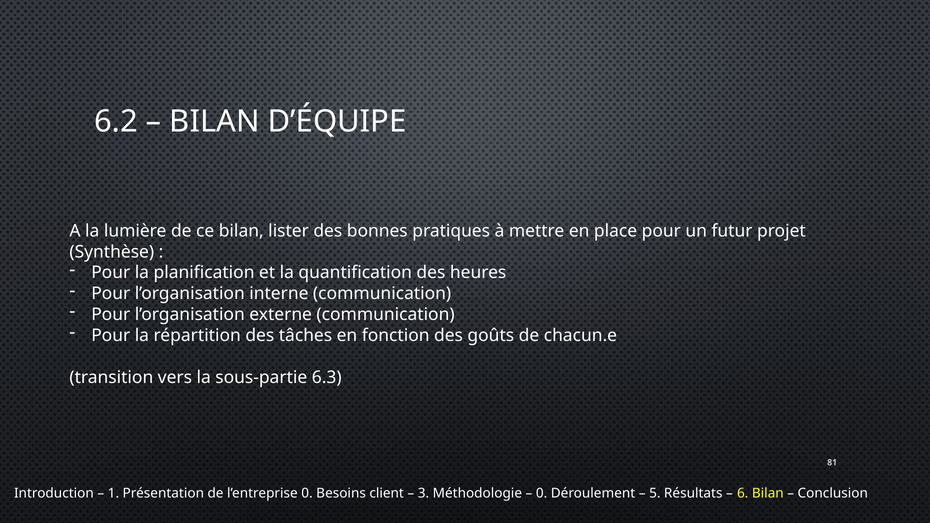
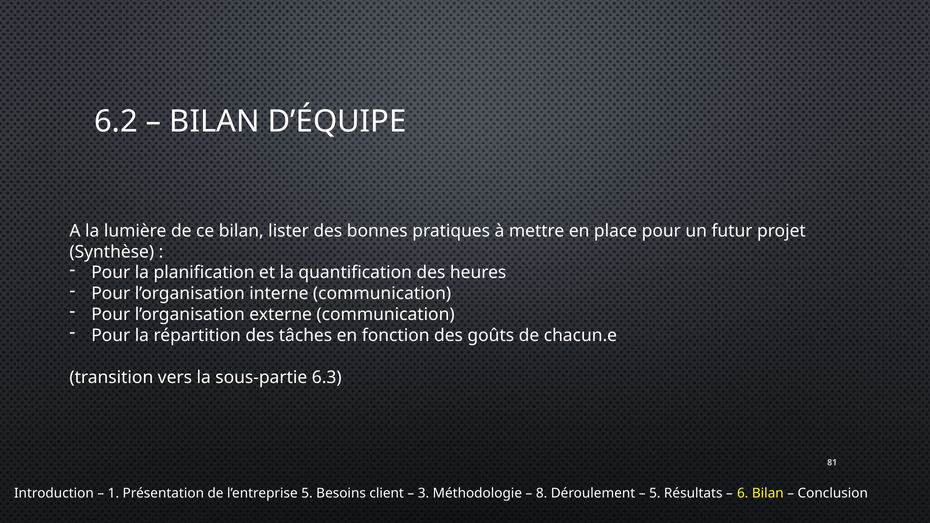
l’entreprise 0: 0 -> 5
0 at (542, 493): 0 -> 8
